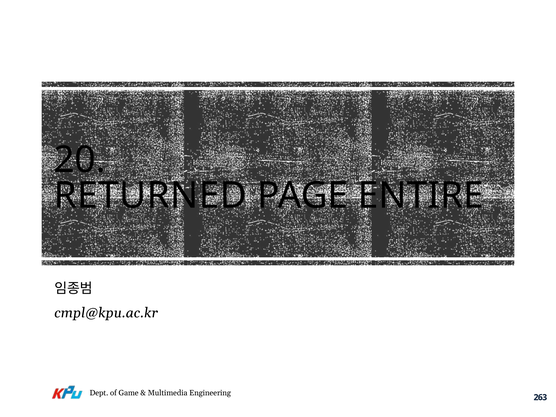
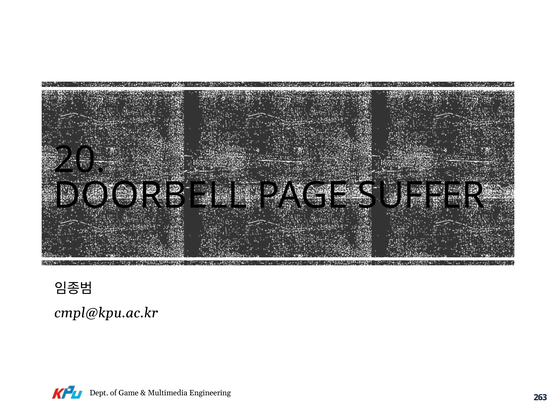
RETURNED: RETURNED -> DOORBELL
ENTIRE: ENTIRE -> SUFFER
